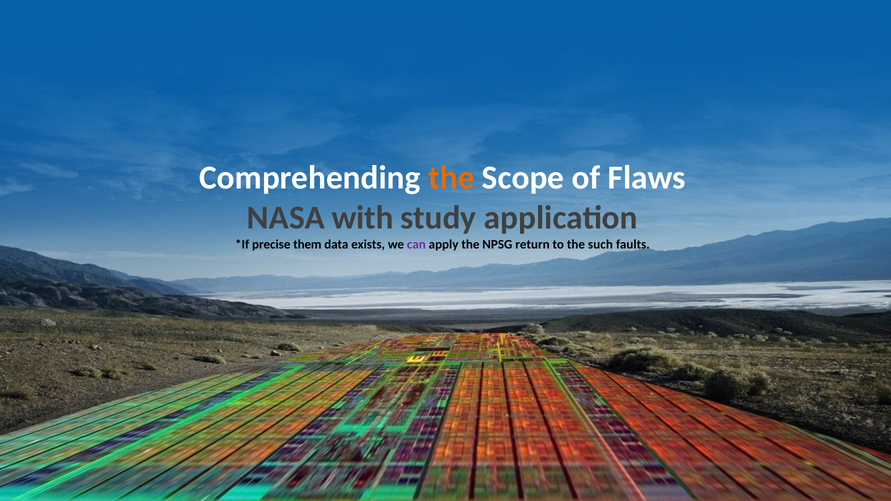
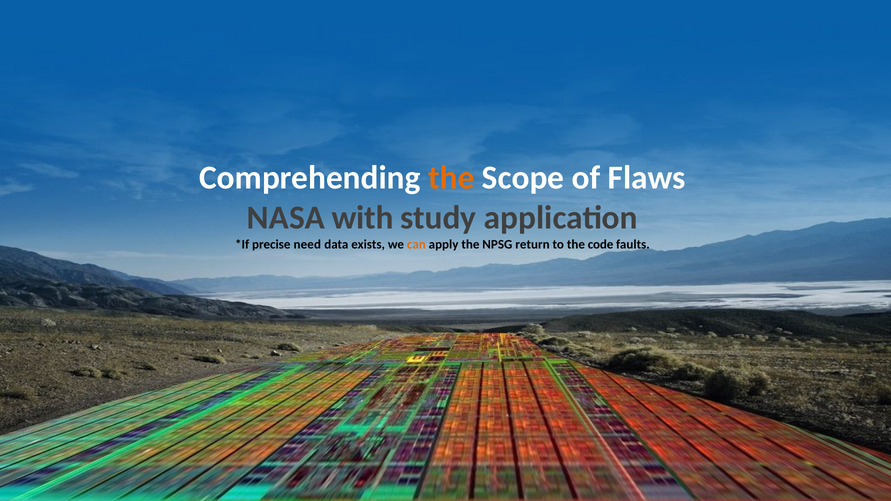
them: them -> need
can colour: purple -> orange
such: such -> code
